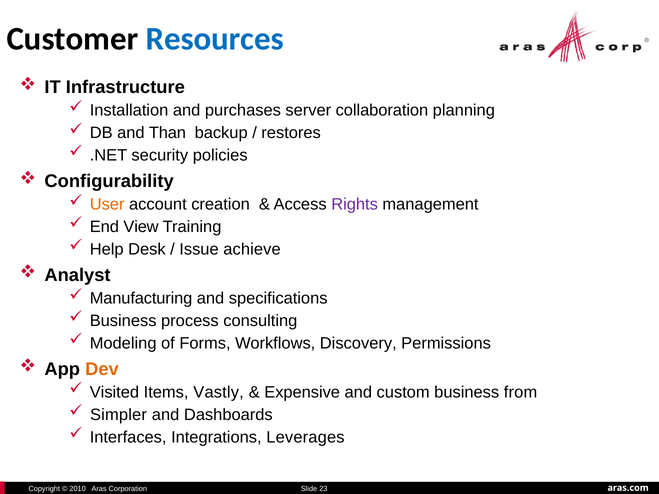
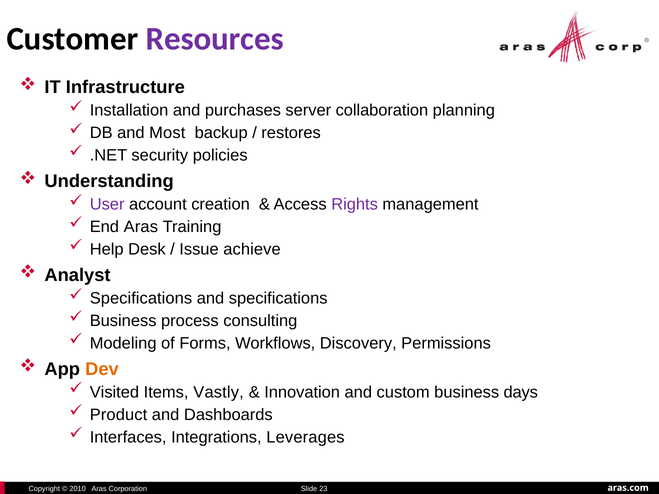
Resources colour: blue -> purple
Than: Than -> Most
Configurability: Configurability -> Understanding
User colour: orange -> purple
End View: View -> Aras
Manufacturing at (141, 299): Manufacturing -> Specifications
Expensive: Expensive -> Innovation
from: from -> days
Simpler: Simpler -> Product
